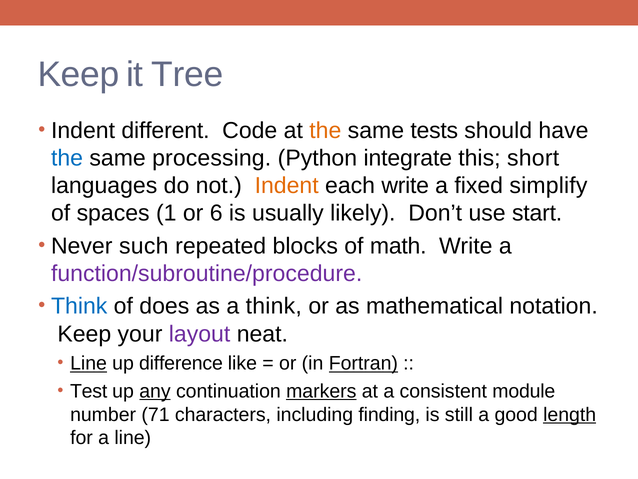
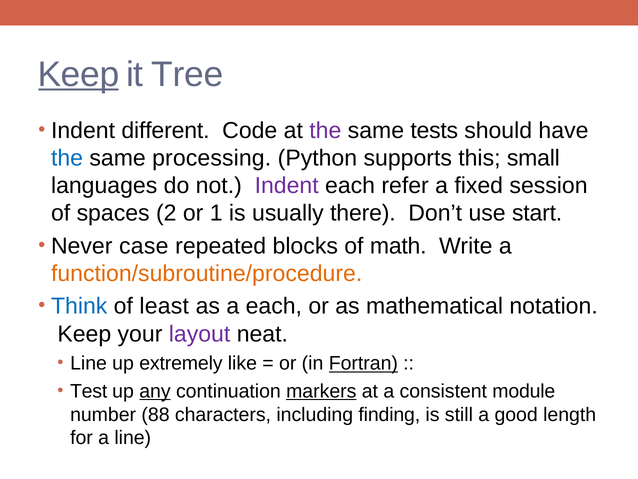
Keep at (78, 74) underline: none -> present
the at (325, 130) colour: orange -> purple
integrate: integrate -> supports
short: short -> small
Indent at (287, 186) colour: orange -> purple
each write: write -> refer
simplify: simplify -> session
1: 1 -> 2
6: 6 -> 1
likely: likely -> there
such: such -> case
function/subroutine/procedure colour: purple -> orange
does: does -> least
a think: think -> each
Line at (89, 363) underline: present -> none
difference: difference -> extremely
71: 71 -> 88
length underline: present -> none
